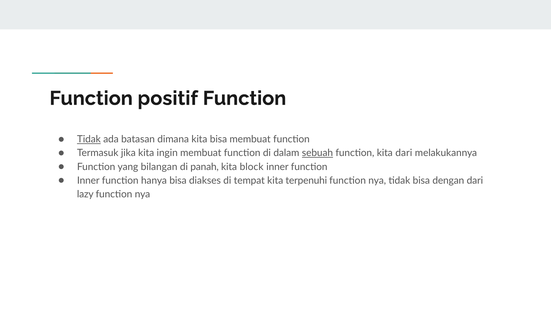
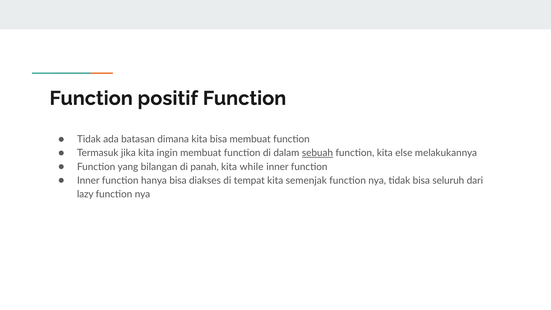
Tidak at (89, 139) underline: present -> none
kita dari: dari -> else
block: block -> while
terpenuhi: terpenuhi -> semenjak
dengan: dengan -> seluruh
